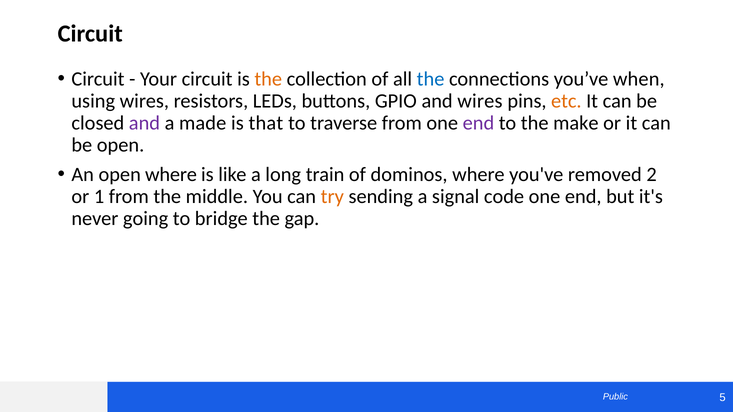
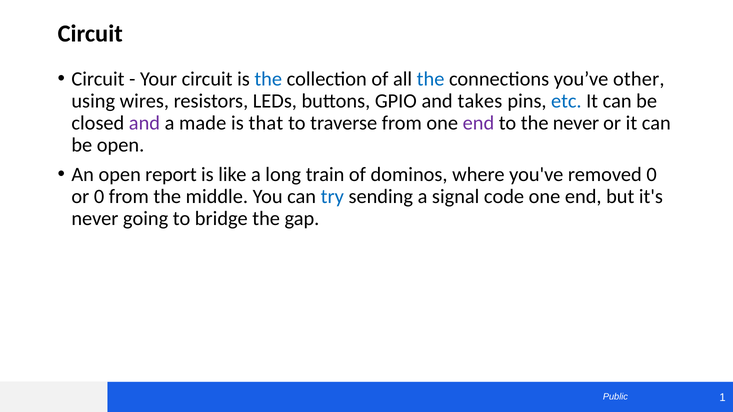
the at (268, 79) colour: orange -> blue
when: when -> other
and wires: wires -> takes
etc colour: orange -> blue
the make: make -> never
open where: where -> report
removed 2: 2 -> 0
or 1: 1 -> 0
try colour: orange -> blue
5: 5 -> 1
